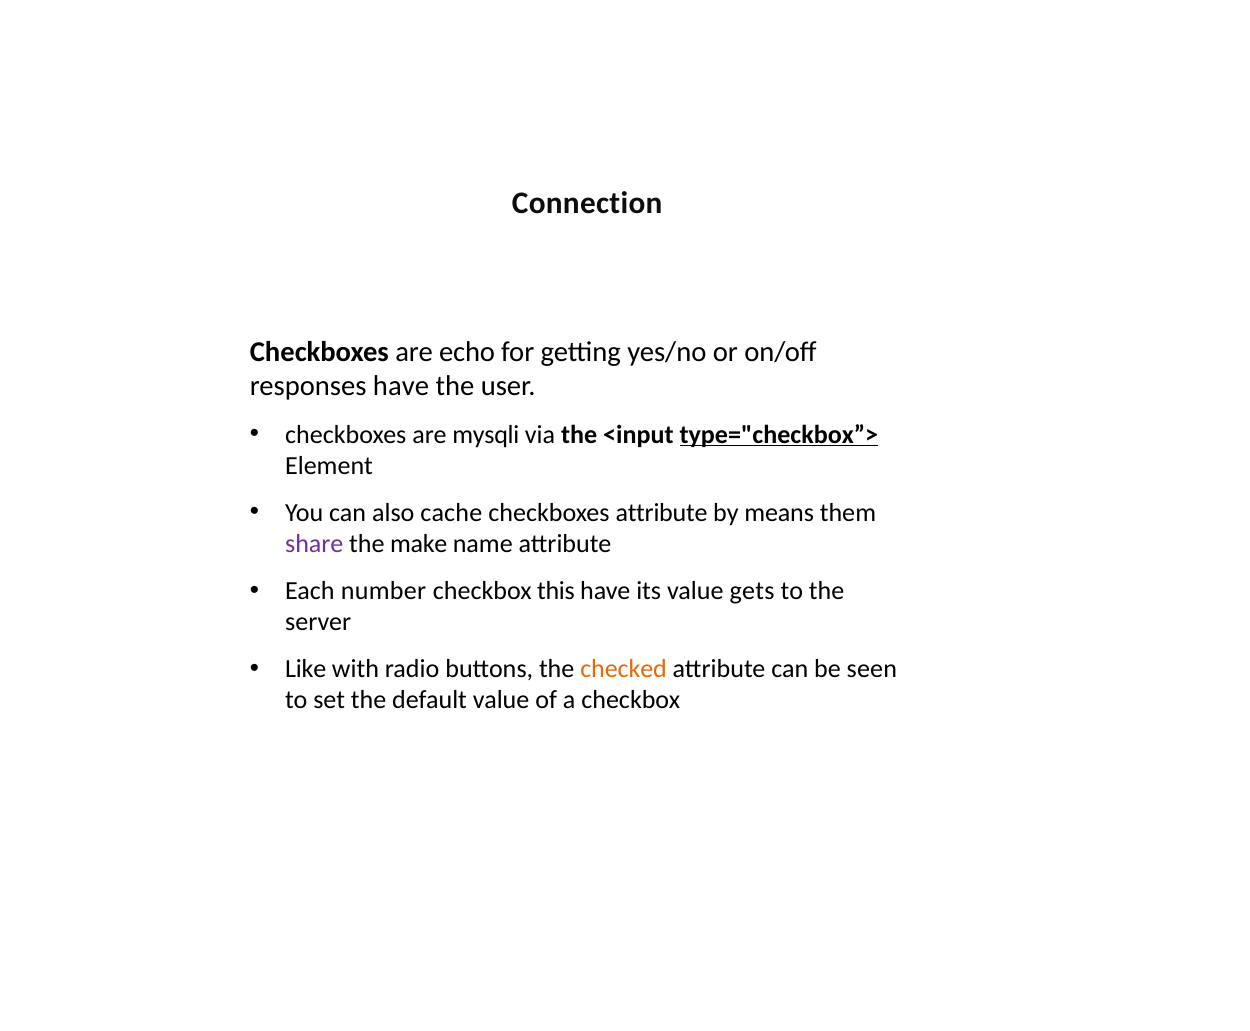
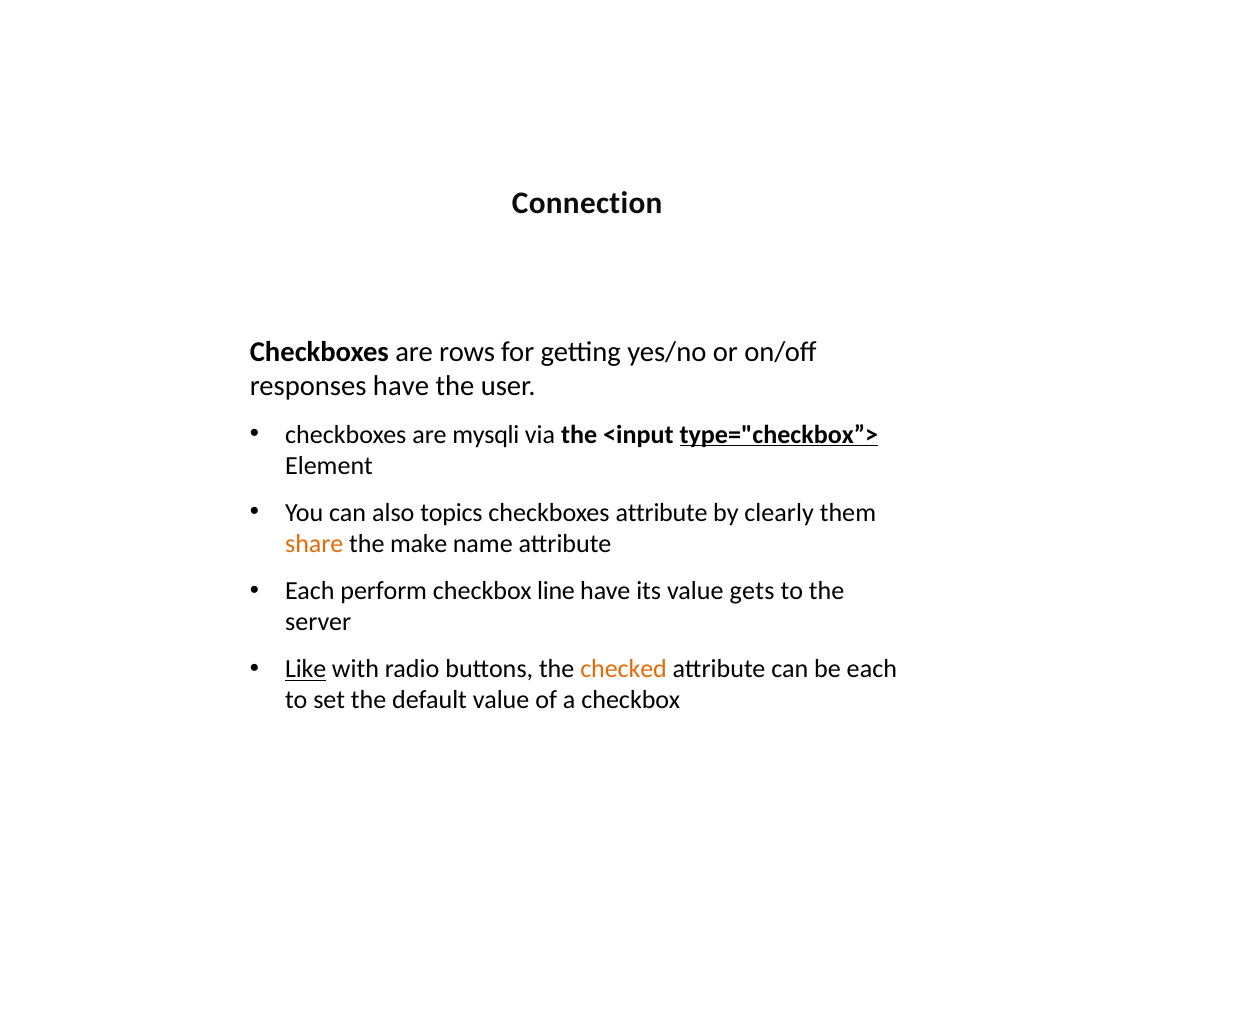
echo: echo -> rows
cache: cache -> topics
means: means -> clearly
share colour: purple -> orange
number: number -> perform
this: this -> line
Like underline: none -> present
be seen: seen -> each
